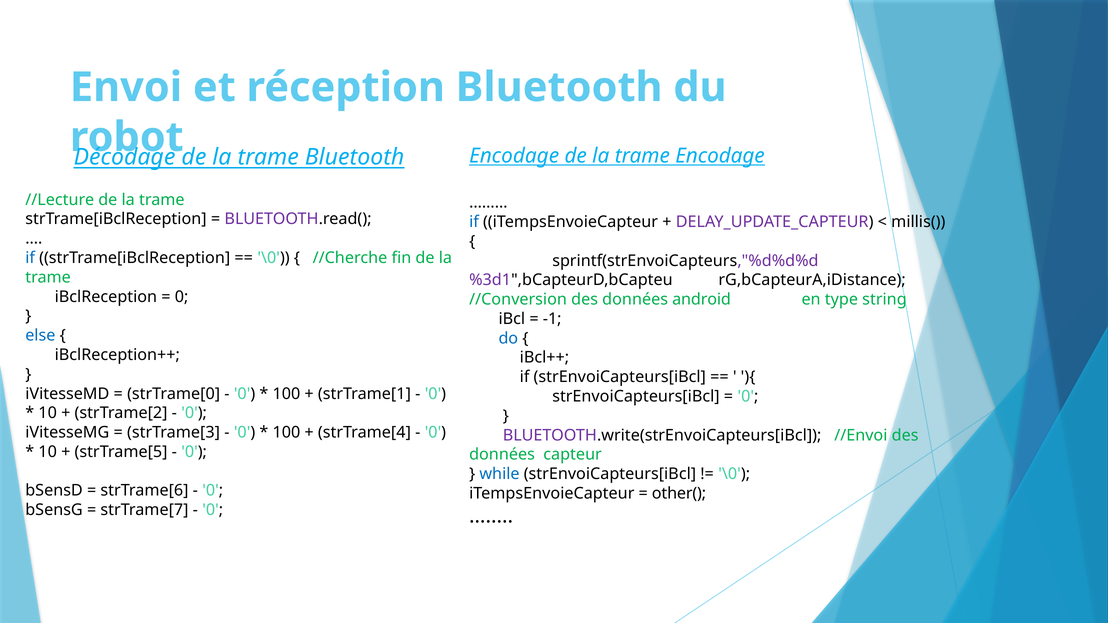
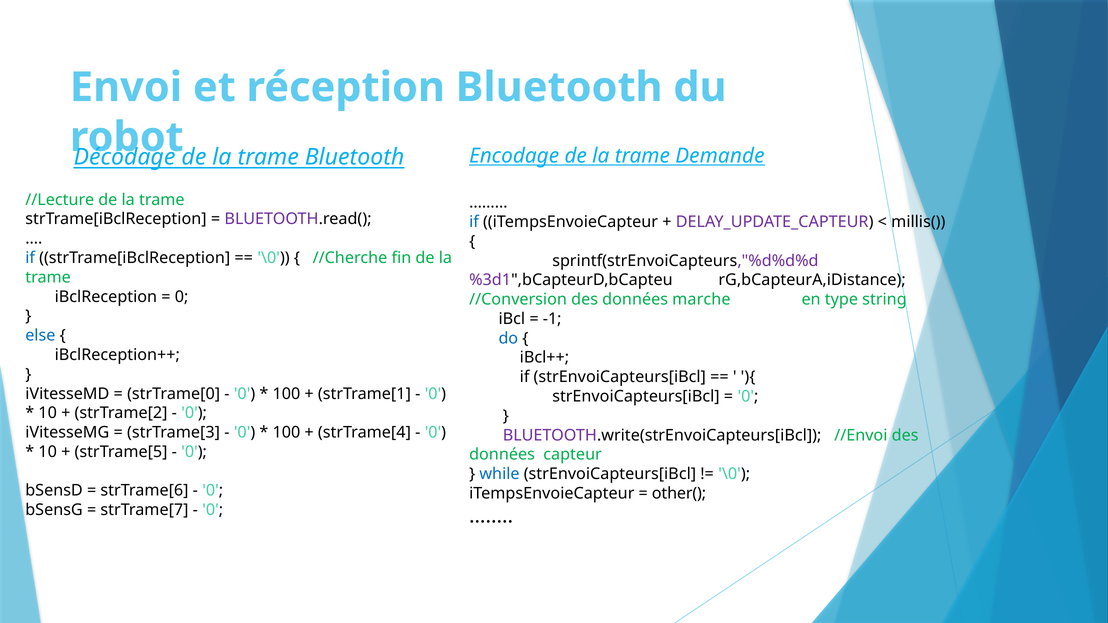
trame Encodage: Encodage -> Demande
android: android -> marche
